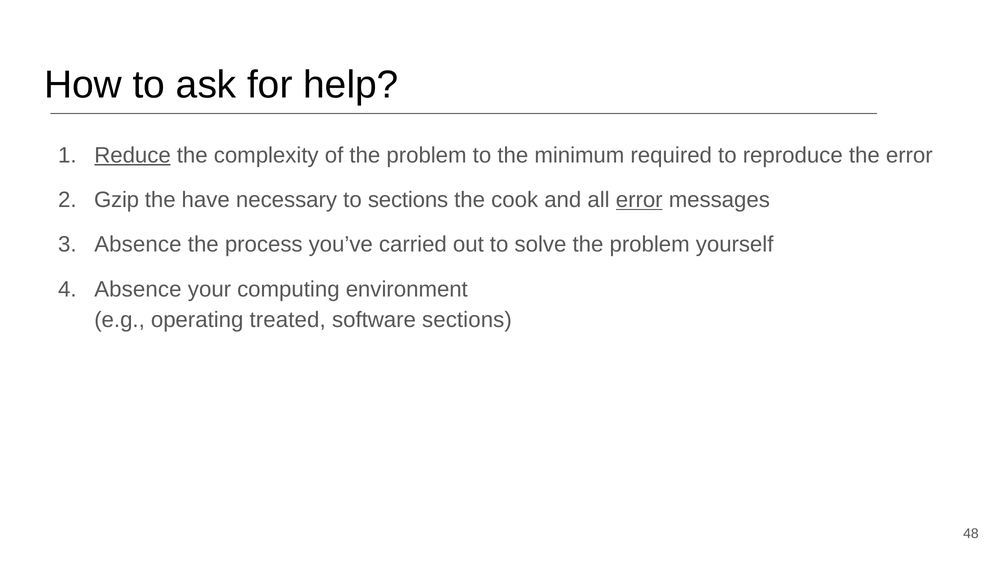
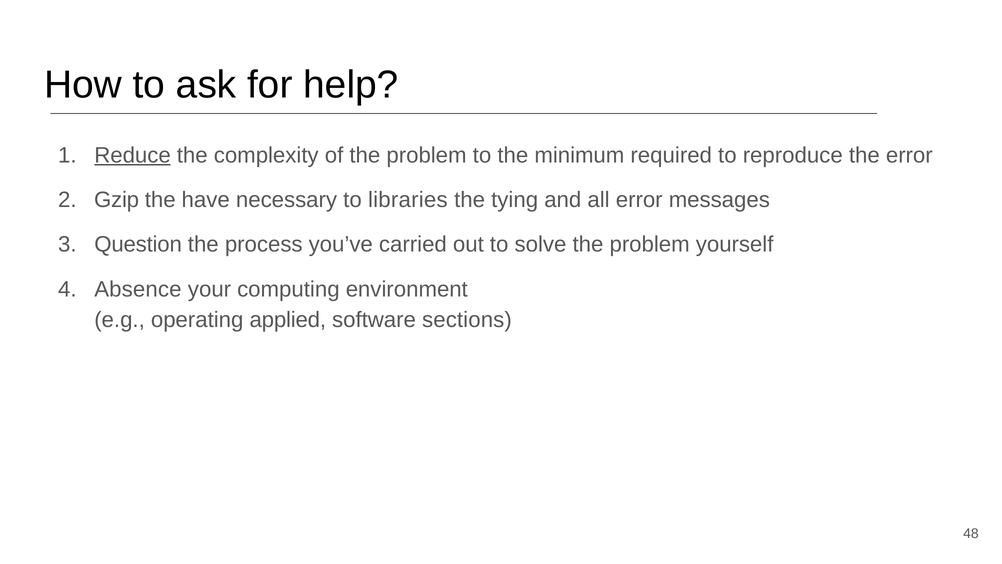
to sections: sections -> libraries
cook: cook -> tying
error at (639, 200) underline: present -> none
Absence at (138, 244): Absence -> Question
treated: treated -> applied
